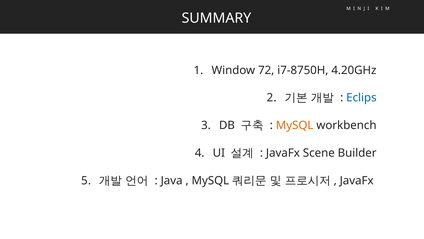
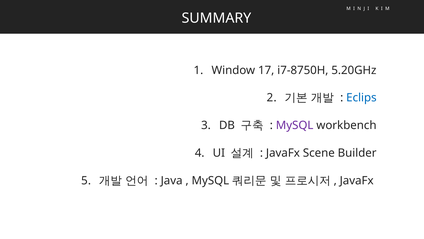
72: 72 -> 17
4.20GHz: 4.20GHz -> 5.20GHz
MySQL at (295, 125) colour: orange -> purple
